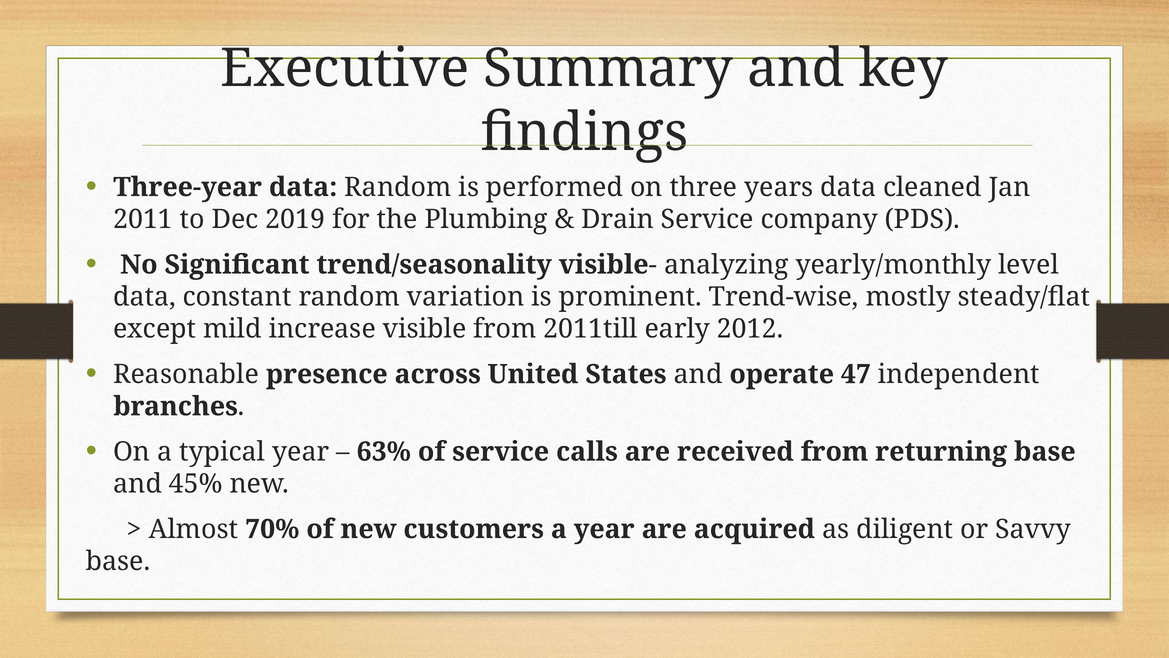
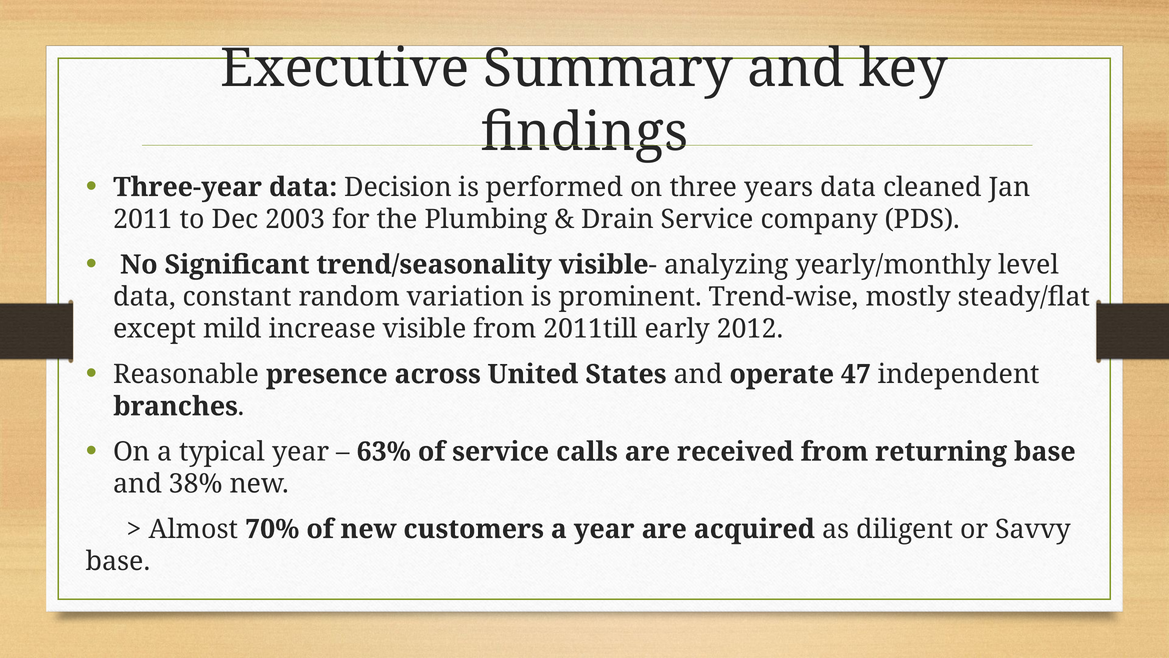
data Random: Random -> Decision
2019: 2019 -> 2003
45%: 45% -> 38%
